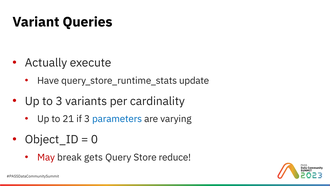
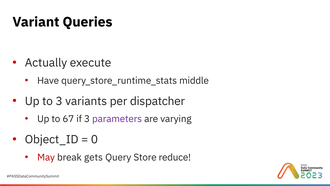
update: update -> middle
cardinality: cardinality -> dispatcher
21: 21 -> 67
parameters colour: blue -> purple
